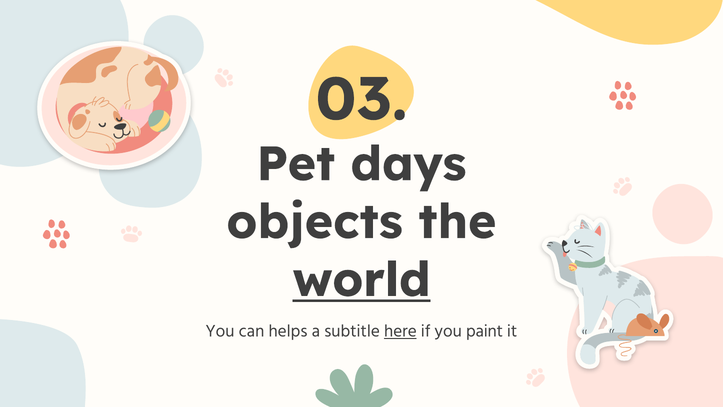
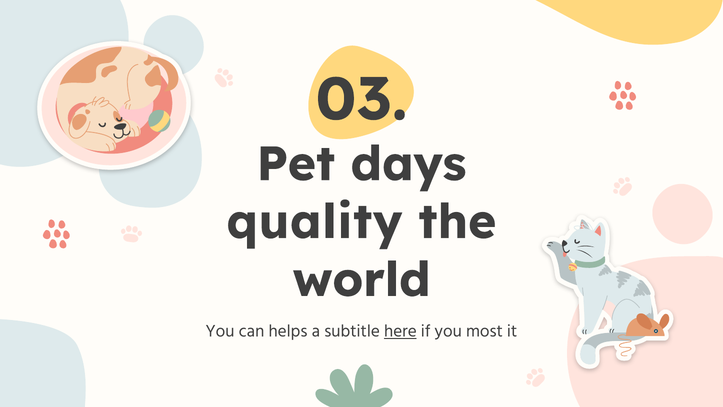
objects: objects -> quality
world underline: present -> none
paint: paint -> most
